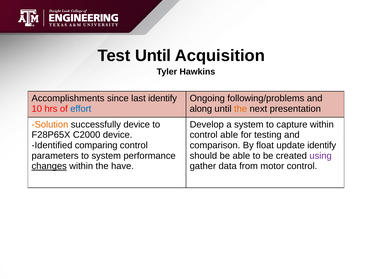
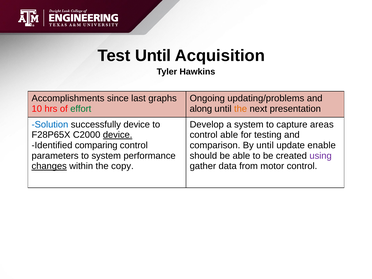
last identify: identify -> graphs
following/problems: following/problems -> updating/problems
effort colour: blue -> green
Solution colour: orange -> blue
capture within: within -> areas
device at (118, 135) underline: none -> present
By float: float -> until
update identify: identify -> enable
have: have -> copy
